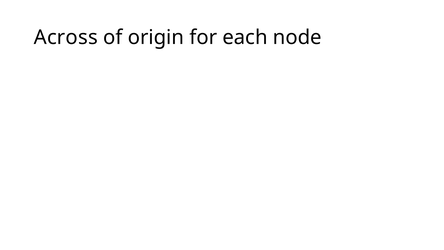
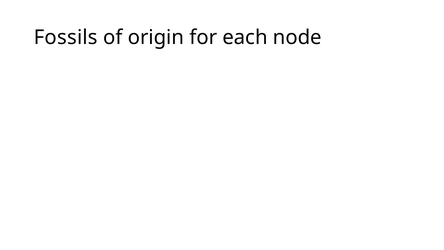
Across: Across -> Fossils
